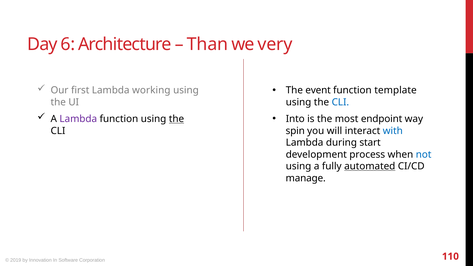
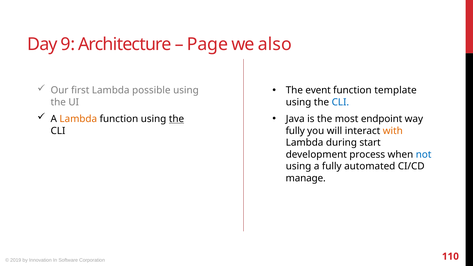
6: 6 -> 9
Than: Than -> Page
very: very -> also
working: working -> possible
Lambda at (78, 119) colour: purple -> orange
Into: Into -> Java
spin at (295, 131): spin -> fully
with colour: blue -> orange
automated underline: present -> none
